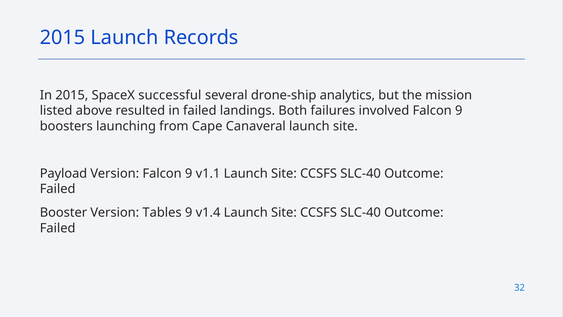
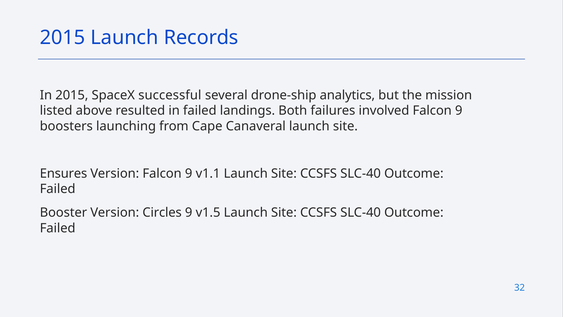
Payload: Payload -> Ensures
Tables: Tables -> Circles
v1.4: v1.4 -> v1.5
